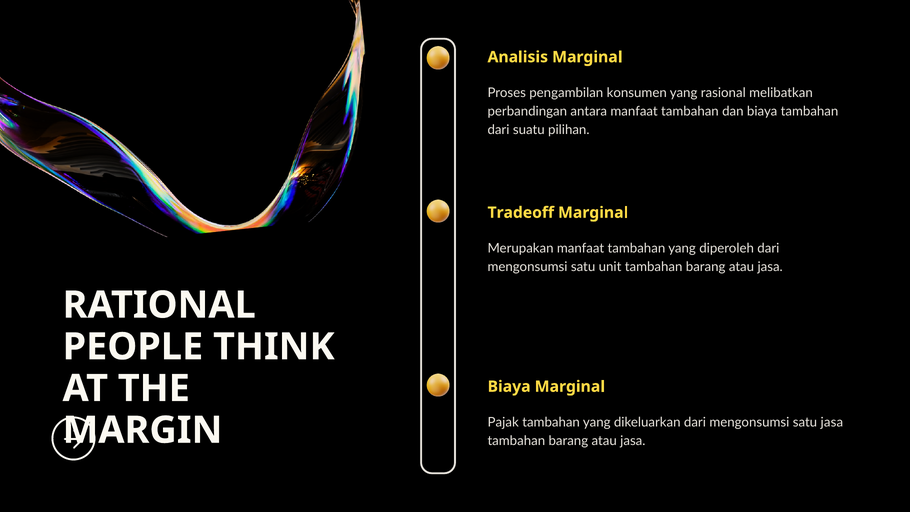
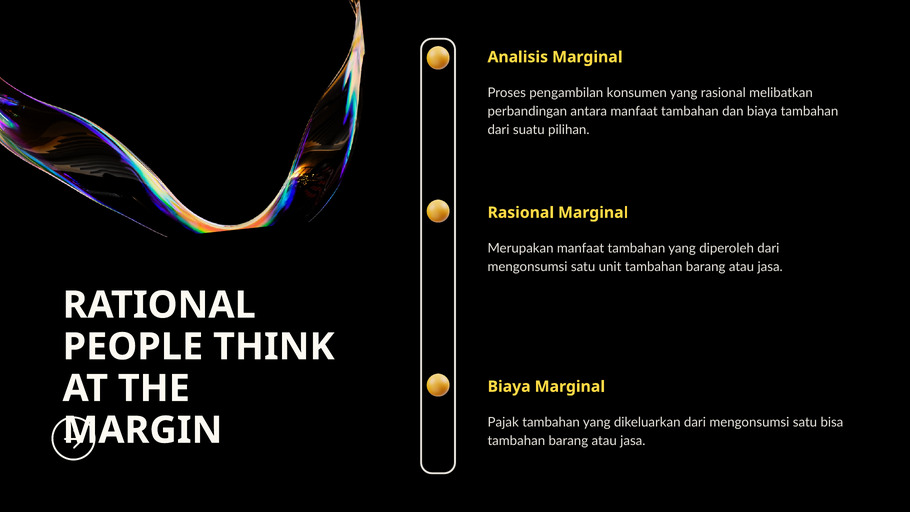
Tradeoff at (521, 213): Tradeoff -> Rasional
satu jasa: jasa -> bisa
